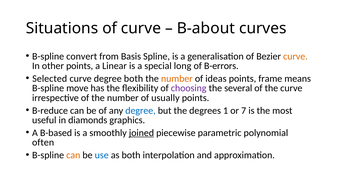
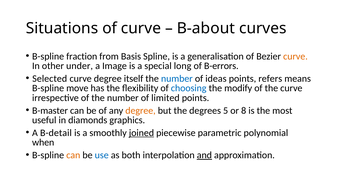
convert: convert -> fraction
other points: points -> under
Linear: Linear -> Image
degree both: both -> itself
number at (177, 79) colour: orange -> blue
frame: frame -> refers
choosing colour: purple -> blue
several: several -> modify
usually: usually -> limited
B-reduce: B-reduce -> B-master
degree at (141, 111) colour: blue -> orange
1: 1 -> 5
7: 7 -> 8
B-based: B-based -> B-detail
often: often -> when
and underline: none -> present
